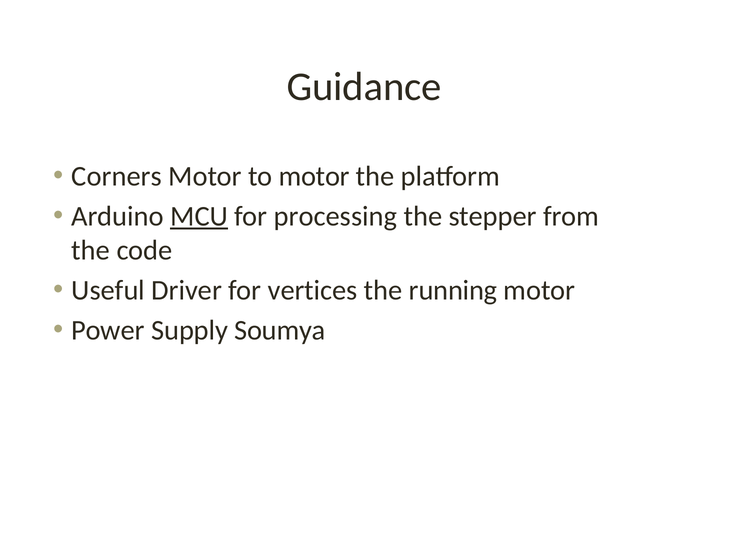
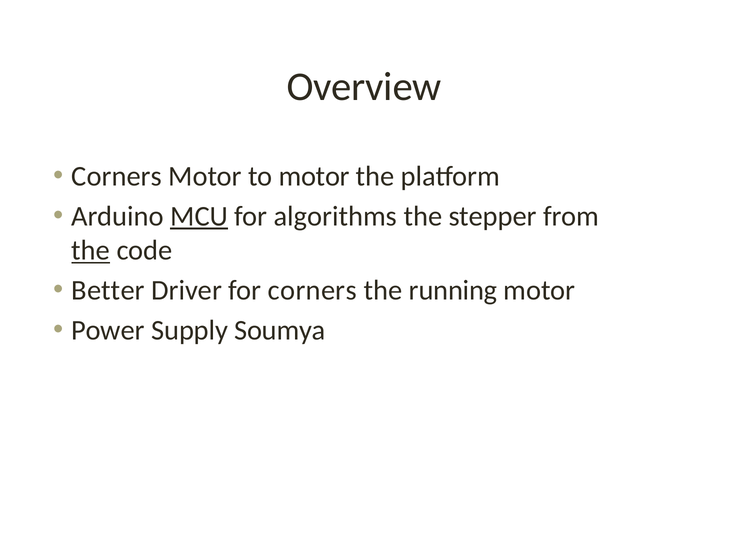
Guidance: Guidance -> Overview
processing: processing -> algorithms
the at (91, 250) underline: none -> present
Useful: Useful -> Better
for vertices: vertices -> corners
